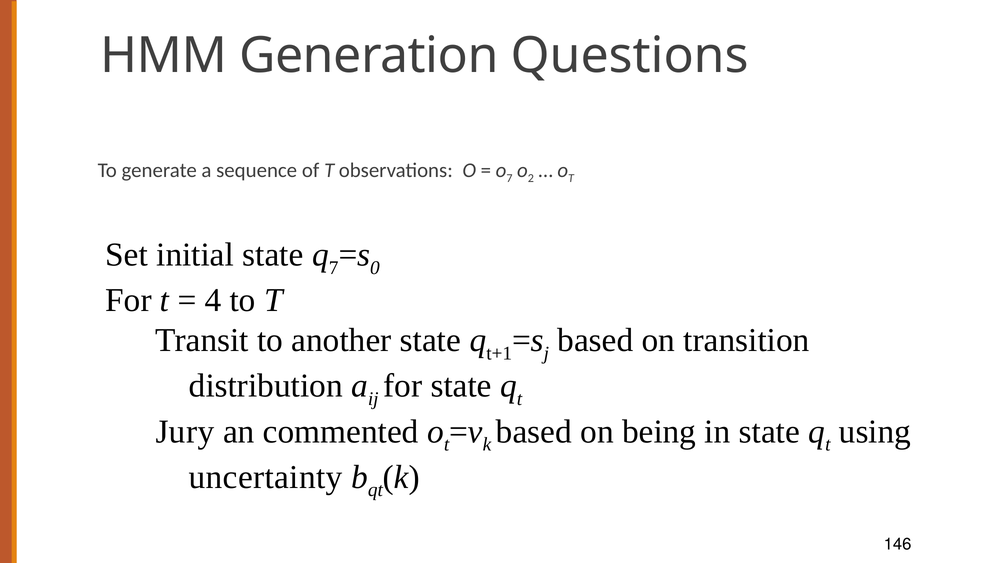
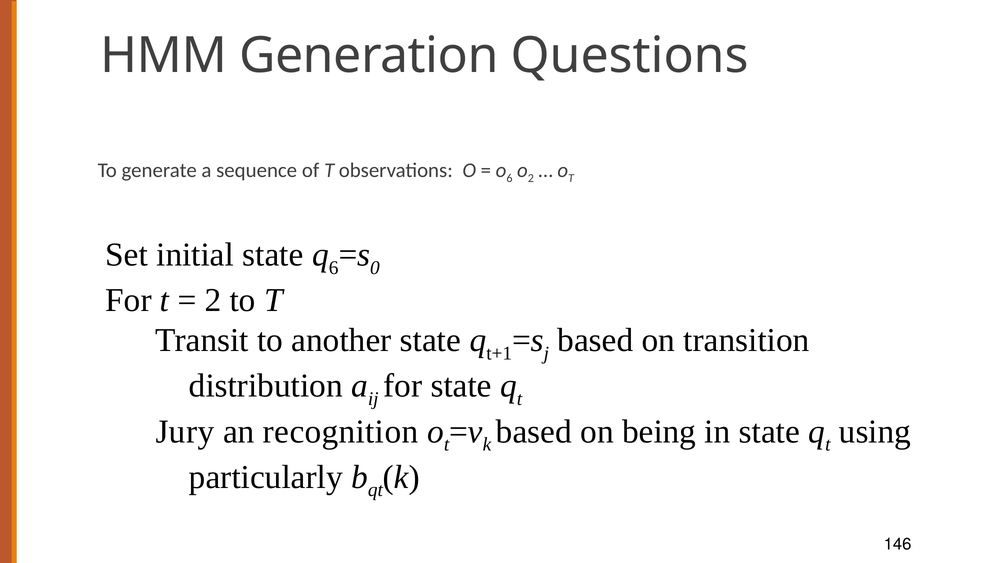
o 7: 7 -> 6
7 at (334, 268): 7 -> 6
4 at (213, 301): 4 -> 2
commented: commented -> recognition
uncertainty: uncertainty -> particularly
